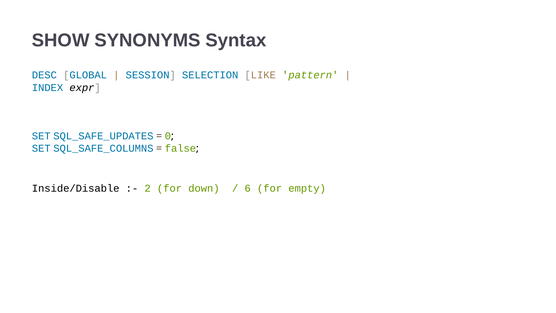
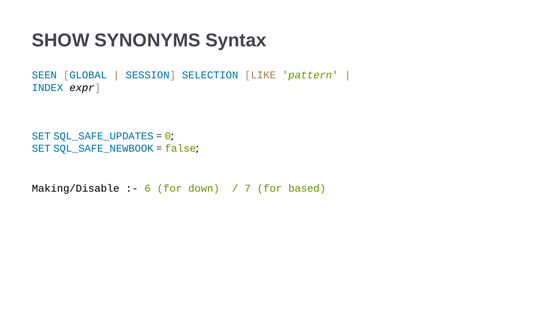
DESC: DESC -> SEEN
SQL_SAFE_COLUMNS: SQL_SAFE_COLUMNS -> SQL_SAFE_NEWBOOK
Inside/Disable: Inside/Disable -> Making/Disable
2: 2 -> 6
6: 6 -> 7
empty: empty -> based
